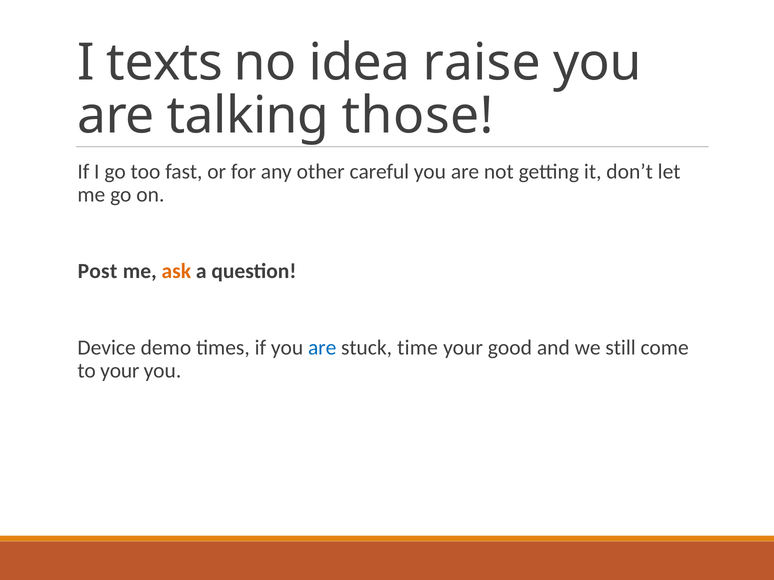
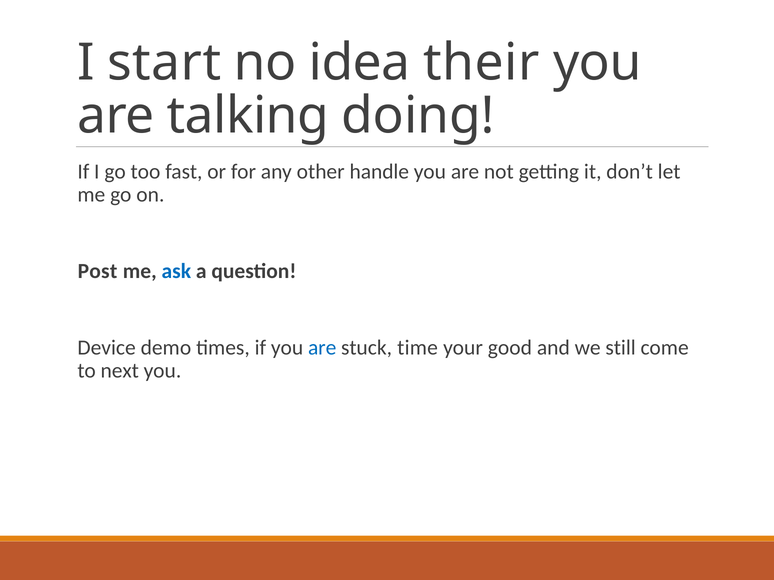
texts: texts -> start
raise: raise -> their
those: those -> doing
careful: careful -> handle
ask colour: orange -> blue
to your: your -> next
